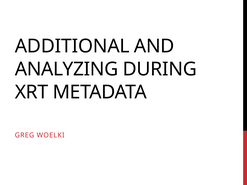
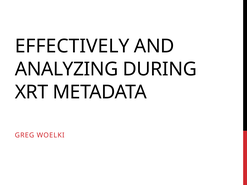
ADDITIONAL: ADDITIONAL -> EFFECTIVELY
